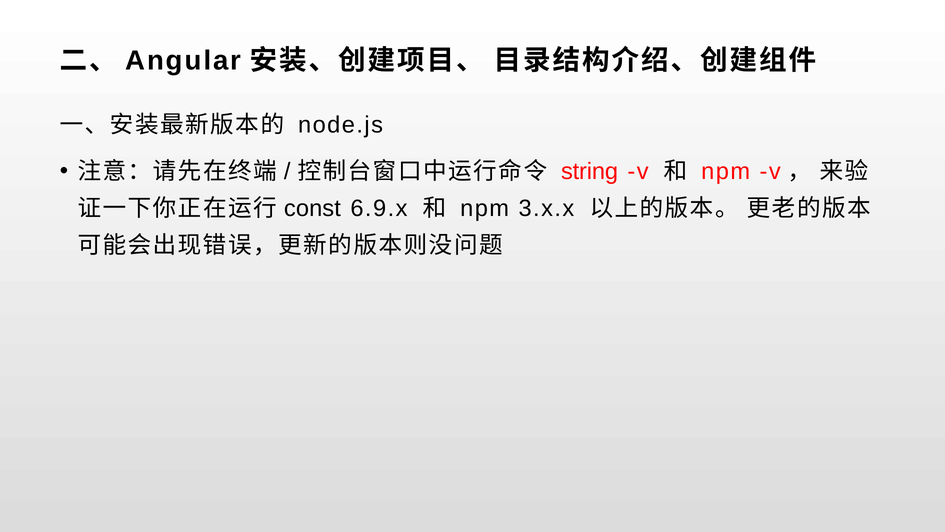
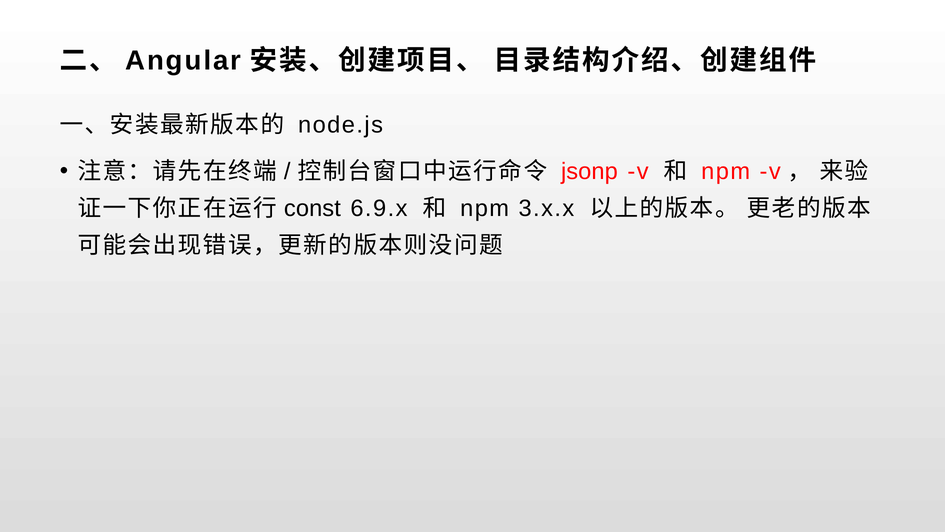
string: string -> jsonp
